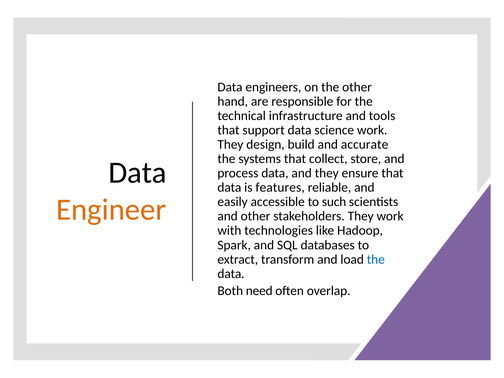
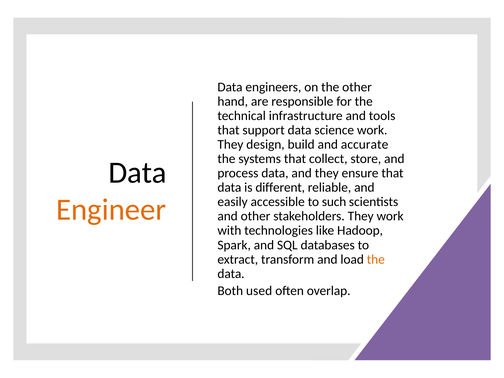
features: features -> different
the at (376, 259) colour: blue -> orange
need: need -> used
